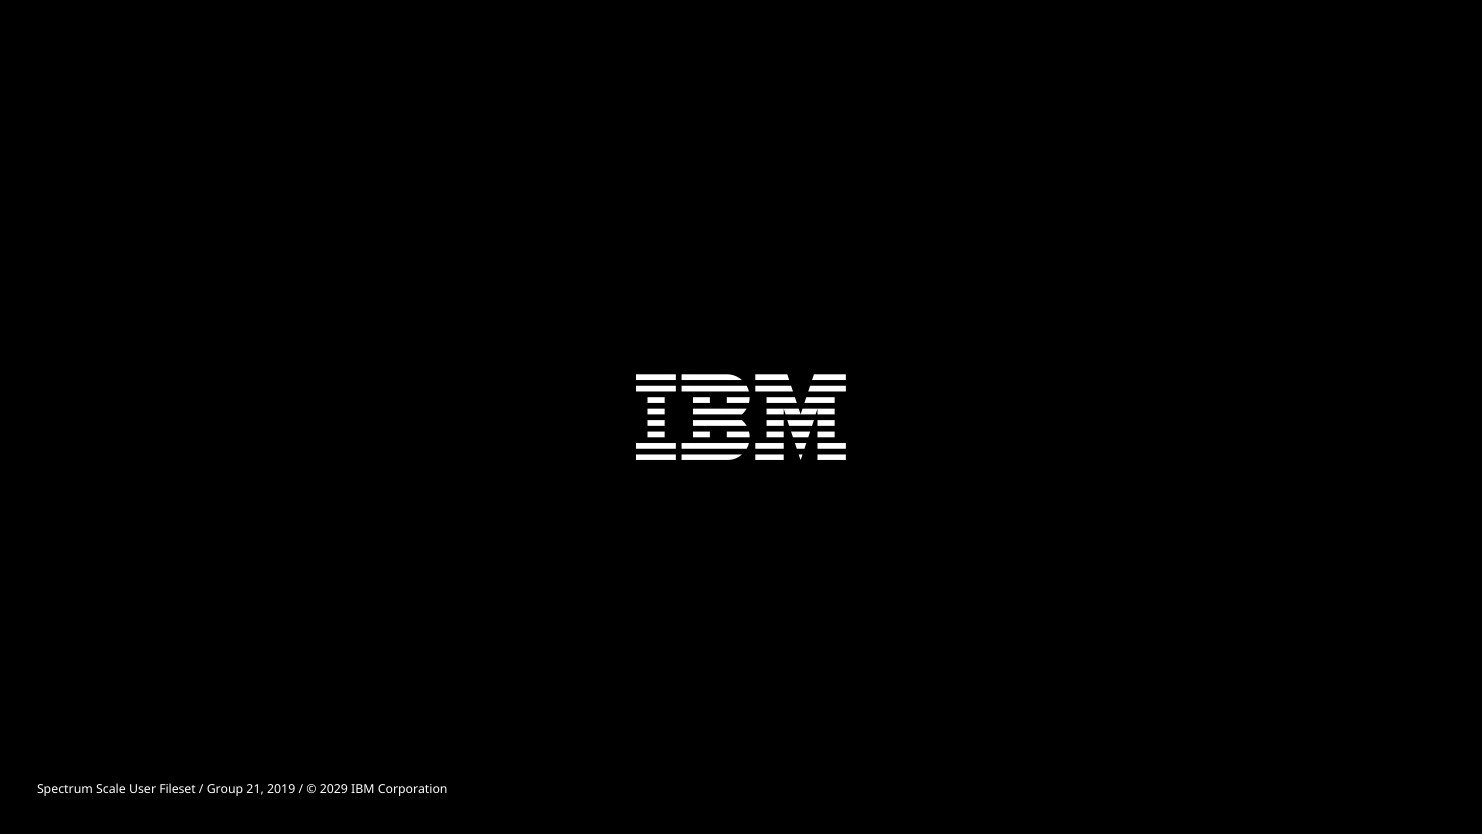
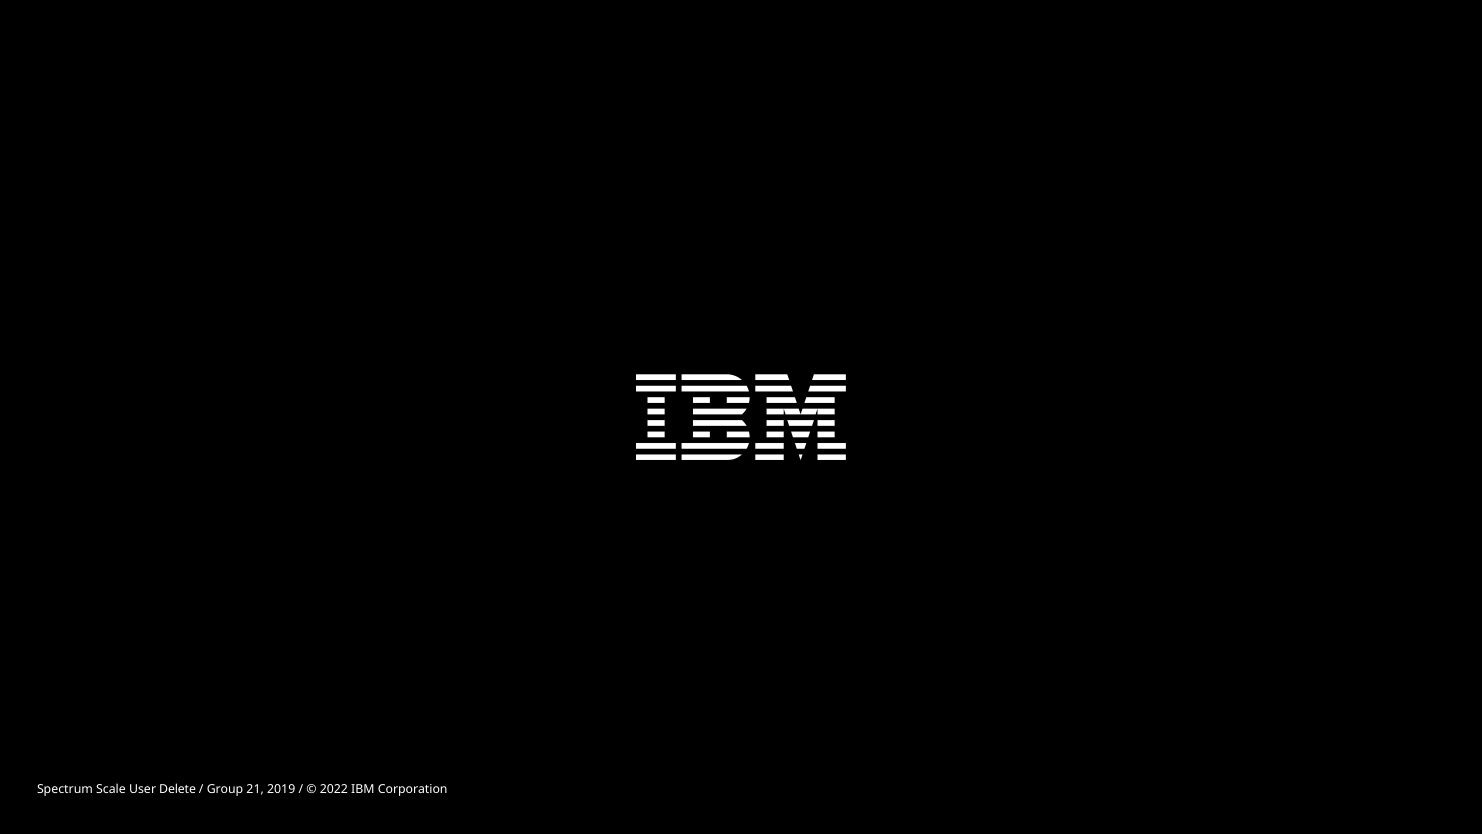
Fileset: Fileset -> Delete
2029: 2029 -> 2022
